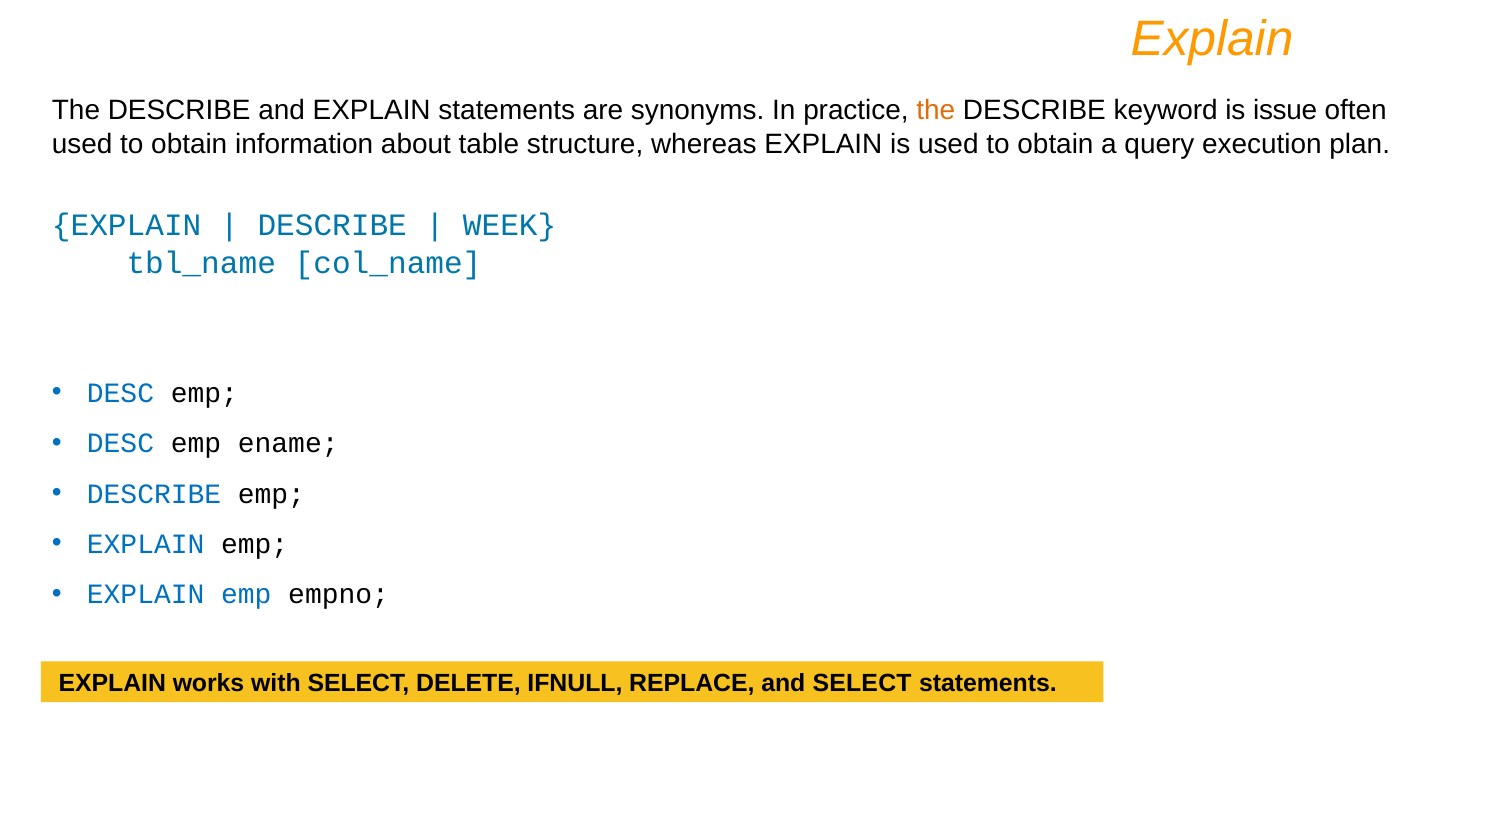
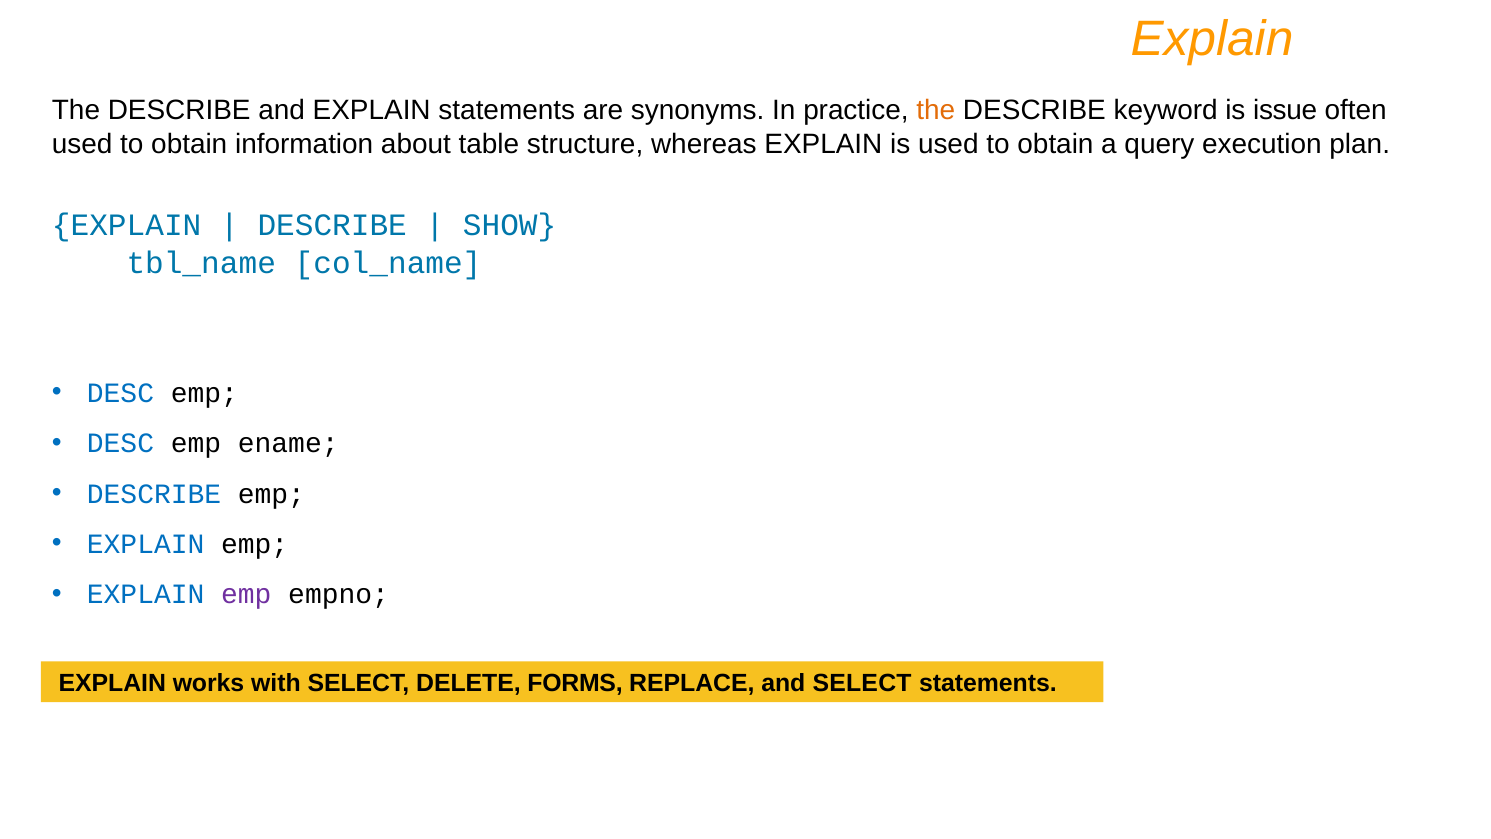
WEEK: WEEK -> SHOW
emp at (246, 594) colour: blue -> purple
IFNULL: IFNULL -> FORMS
